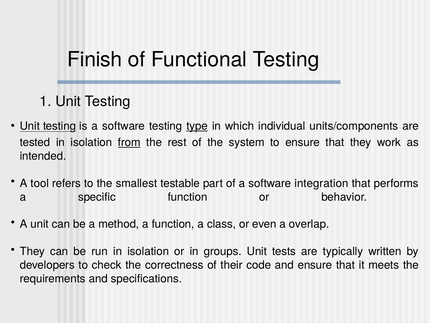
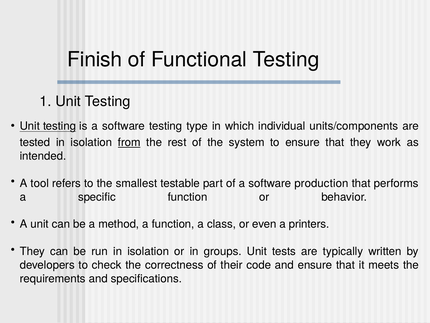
type underline: present -> none
integration: integration -> production
overlap: overlap -> printers
